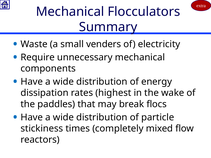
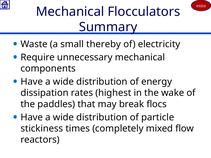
venders: venders -> thereby
